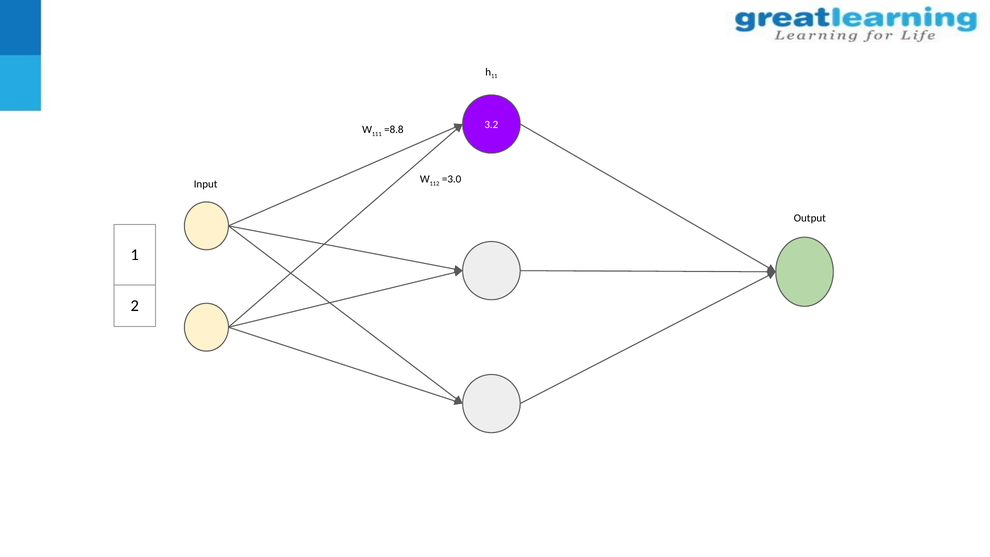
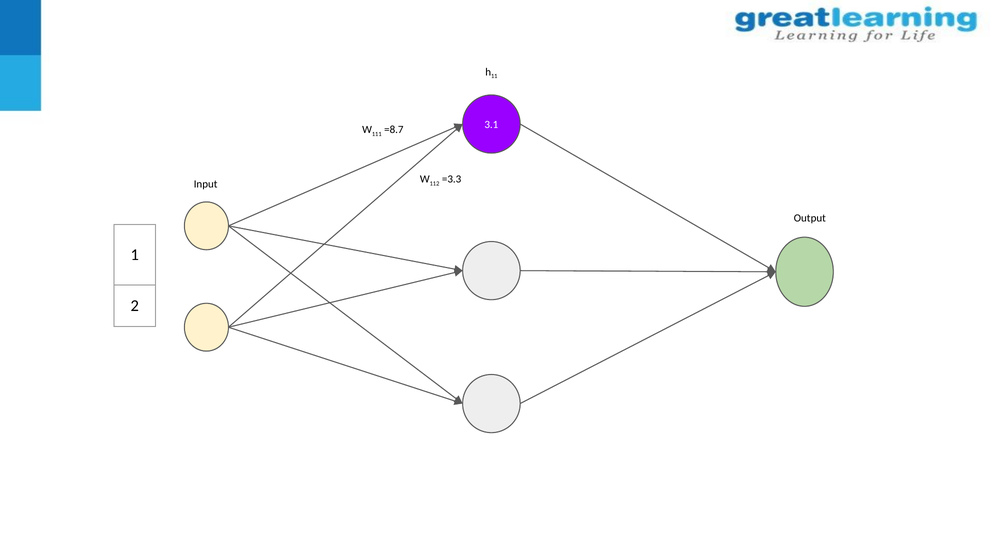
3.2: 3.2 -> 3.1
=8.8: =8.8 -> =8.7
=3.0: =3.0 -> =3.3
